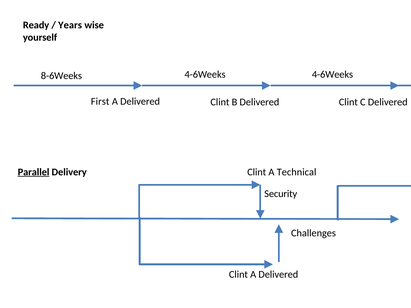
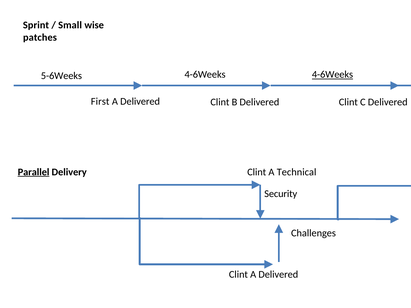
Ready: Ready -> Sprint
Years: Years -> Small
yourself: yourself -> patches
8-6Weeks: 8-6Weeks -> 5-6Weeks
4-6Weeks at (332, 75) underline: none -> present
